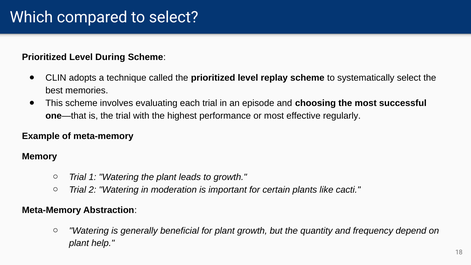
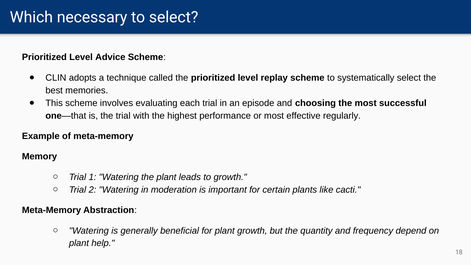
compared: compared -> necessary
During: During -> Advice
